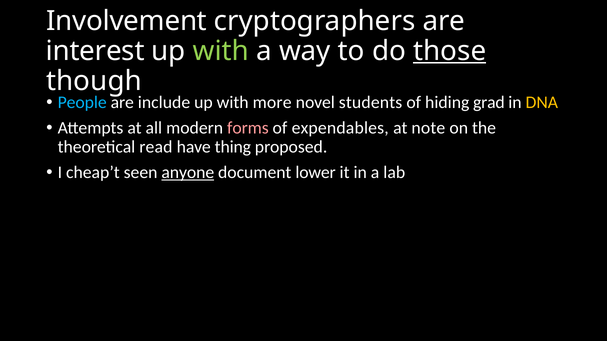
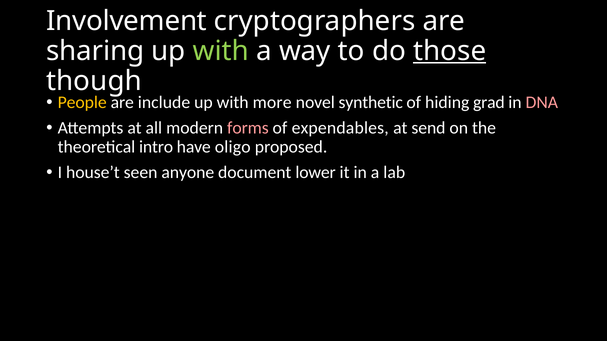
interest: interest -> sharing
People colour: light blue -> yellow
students: students -> synthetic
DNA colour: yellow -> pink
note: note -> send
read: read -> intro
thing: thing -> oligo
cheap’t: cheap’t -> house’t
anyone underline: present -> none
